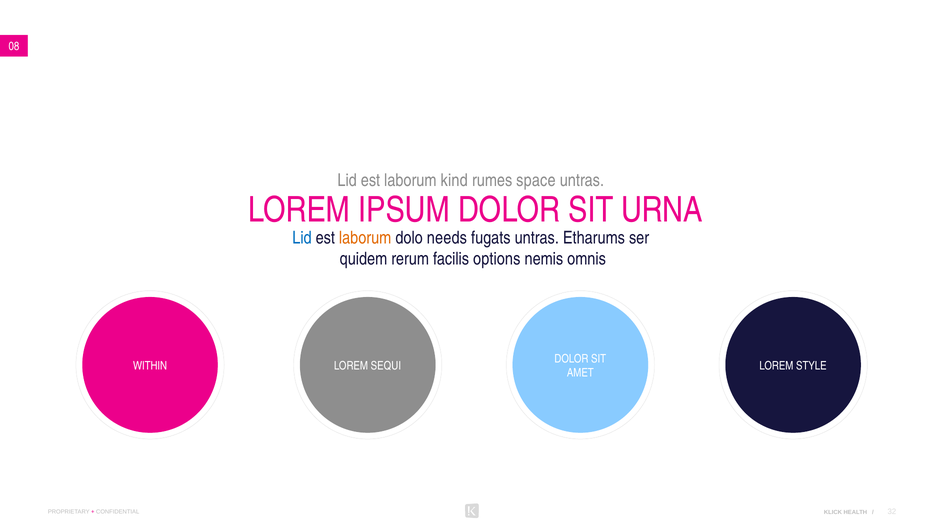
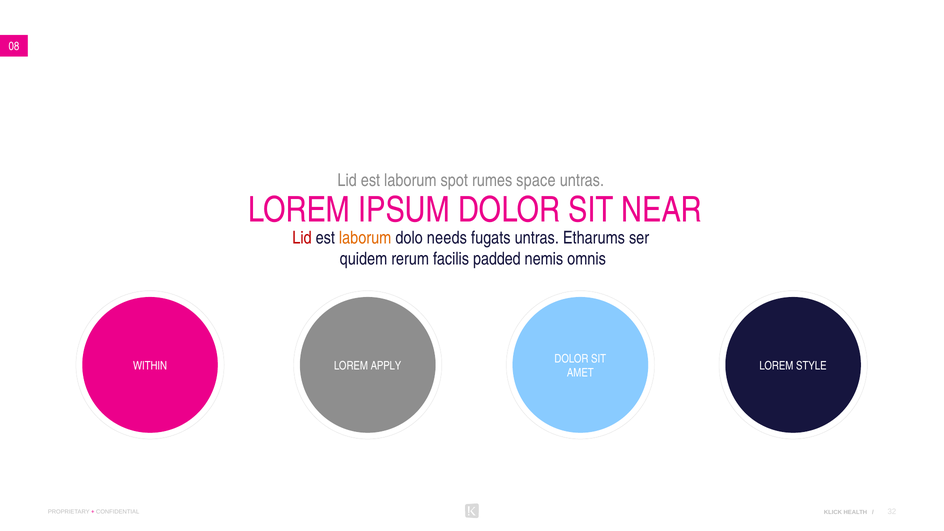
kind: kind -> spot
URNA: URNA -> NEAR
Lid at (302, 238) colour: blue -> red
options: options -> padded
SEQUI: SEQUI -> APPLY
